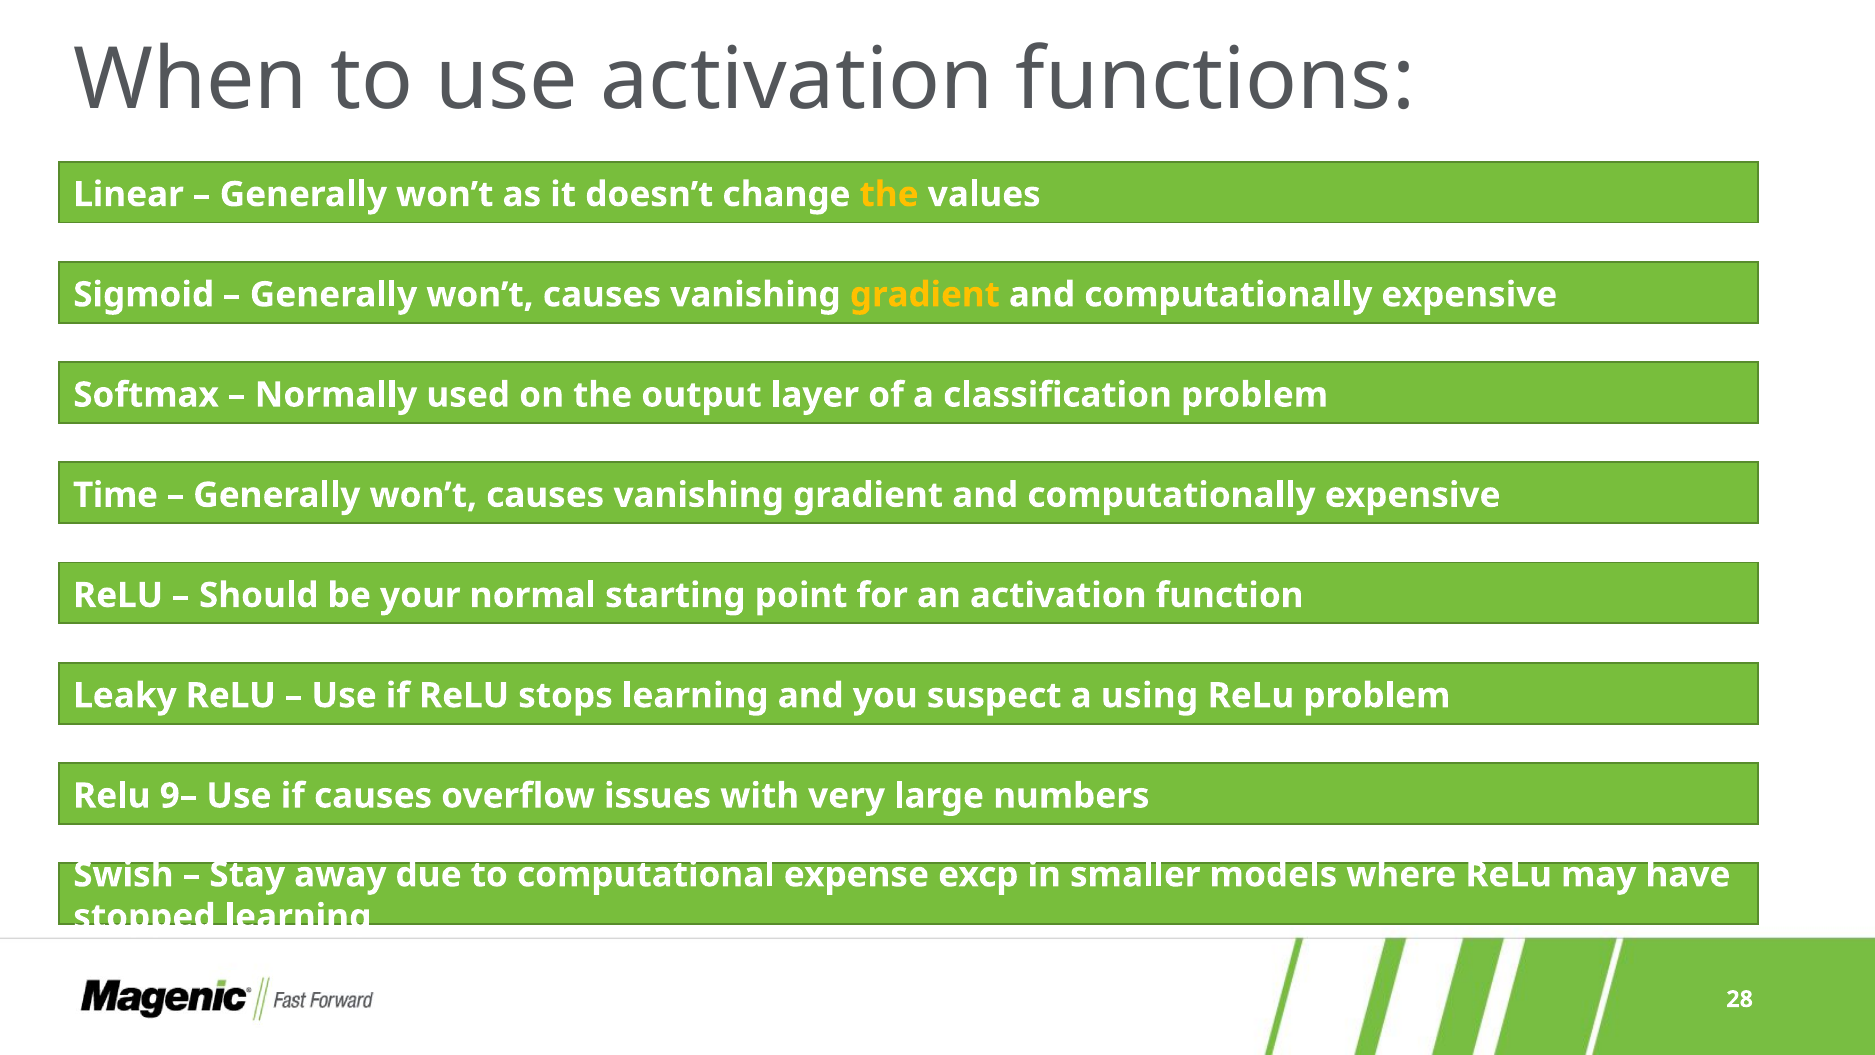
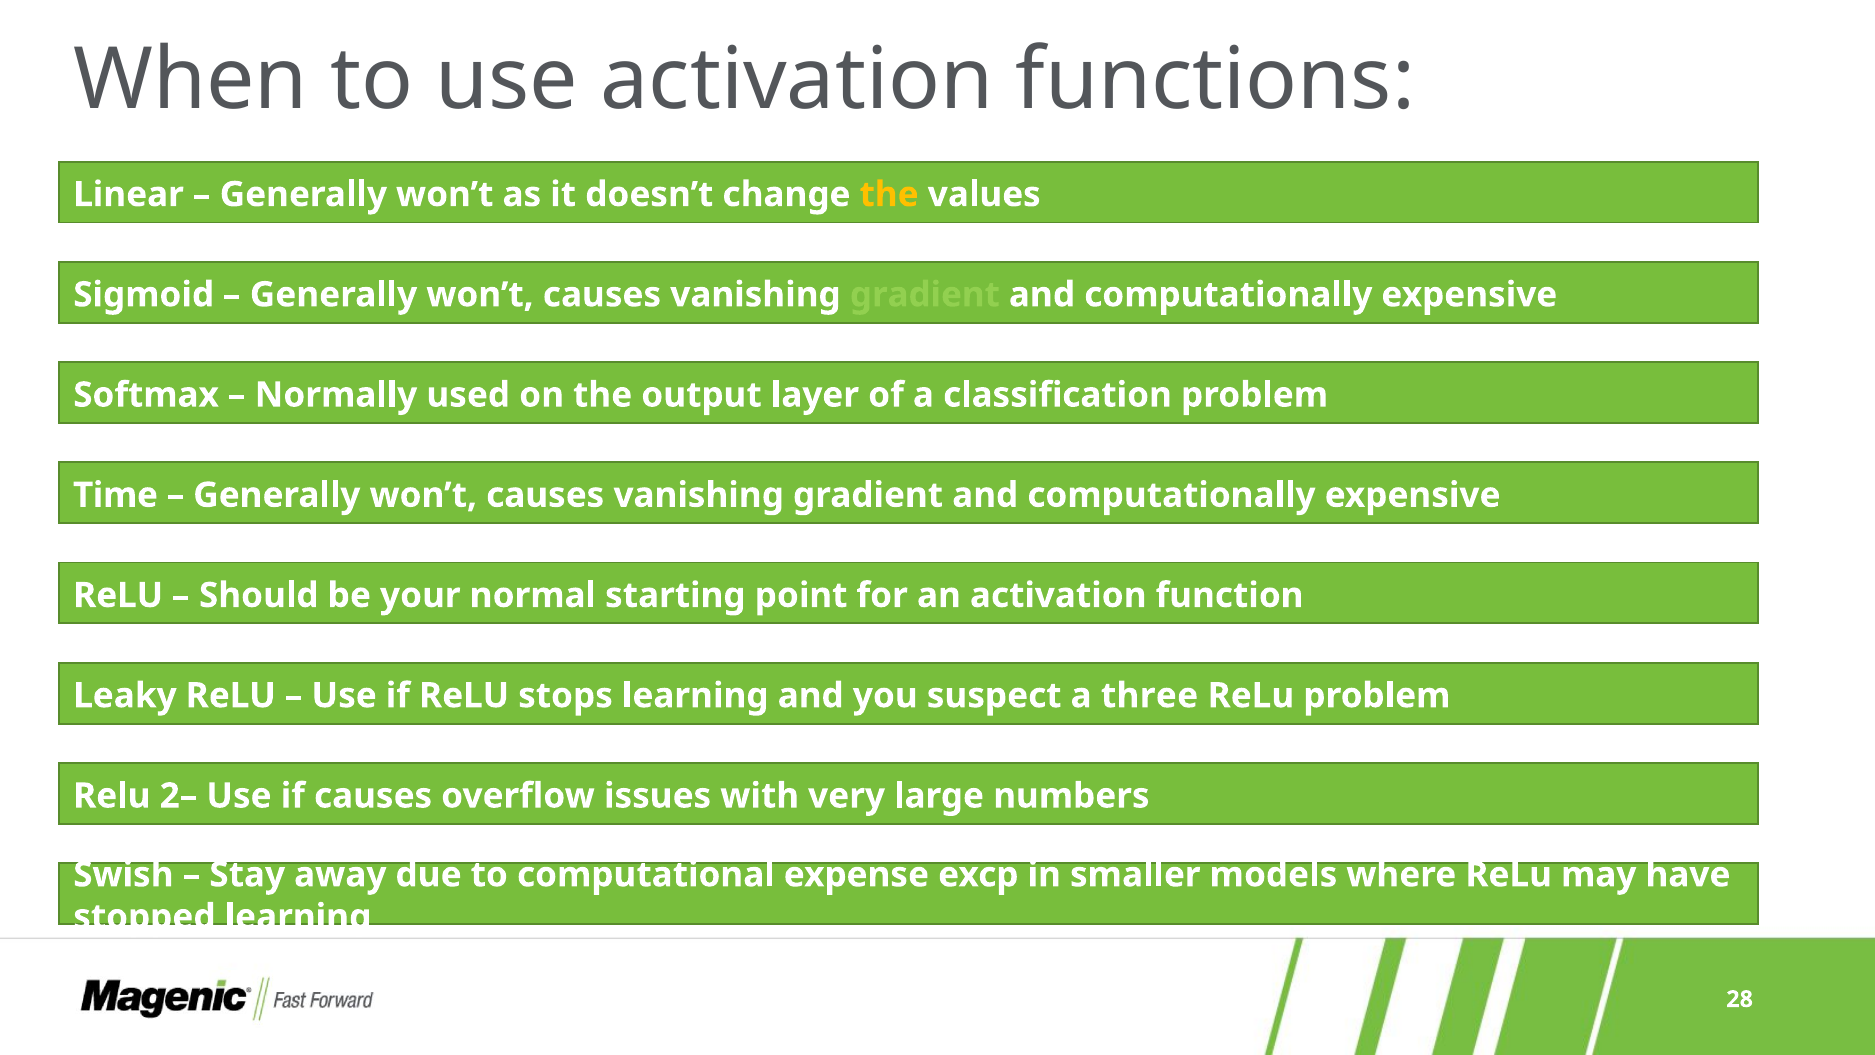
gradient at (925, 295) colour: yellow -> light green
using: using -> three
9–: 9– -> 2–
